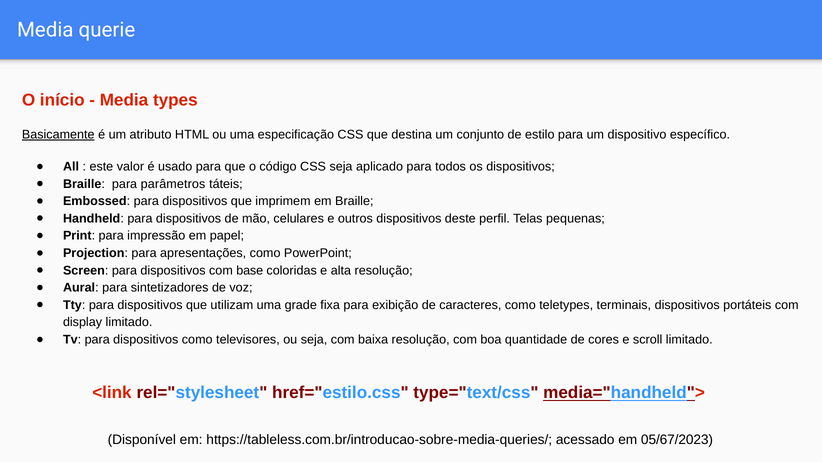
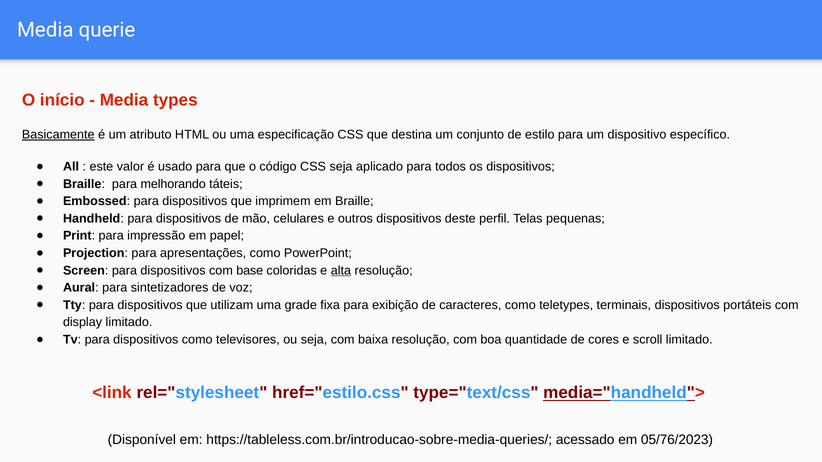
parâmetros: parâmetros -> melhorando
alta underline: none -> present
05/67/2023: 05/67/2023 -> 05/76/2023
